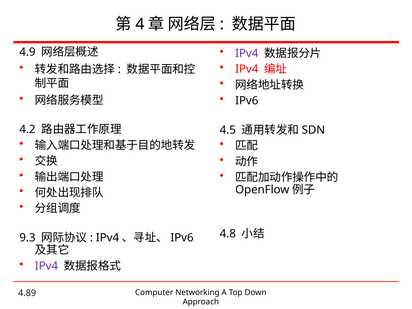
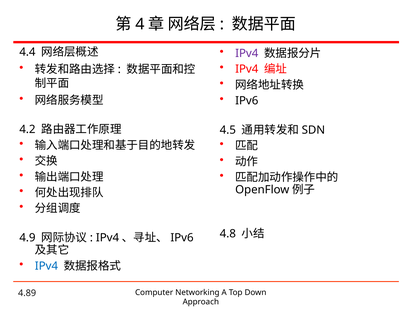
4.9: 4.9 -> 4.4
9.3: 9.3 -> 4.9
IPv4 at (46, 266) colour: purple -> blue
